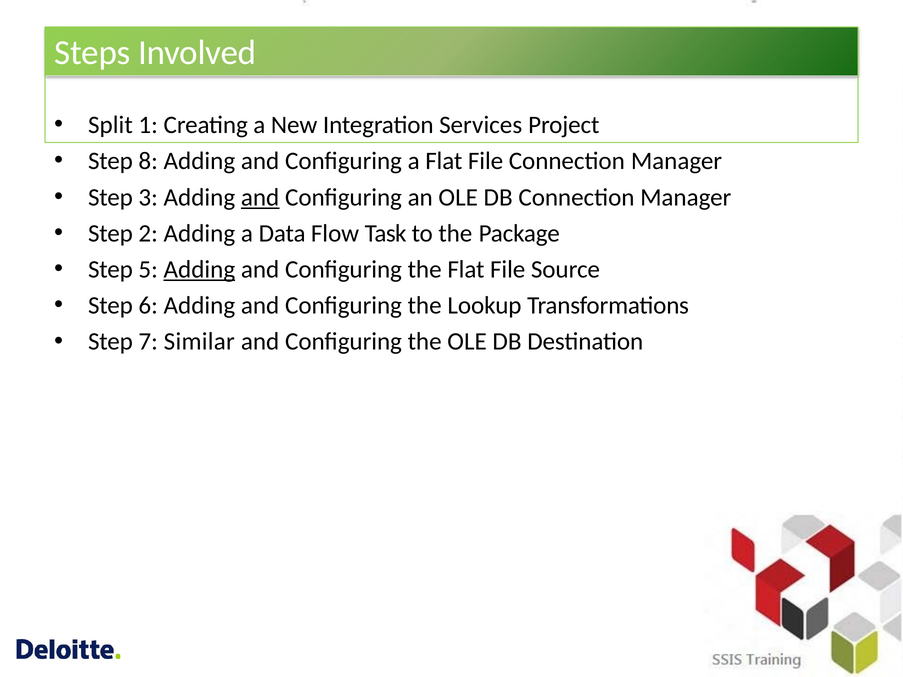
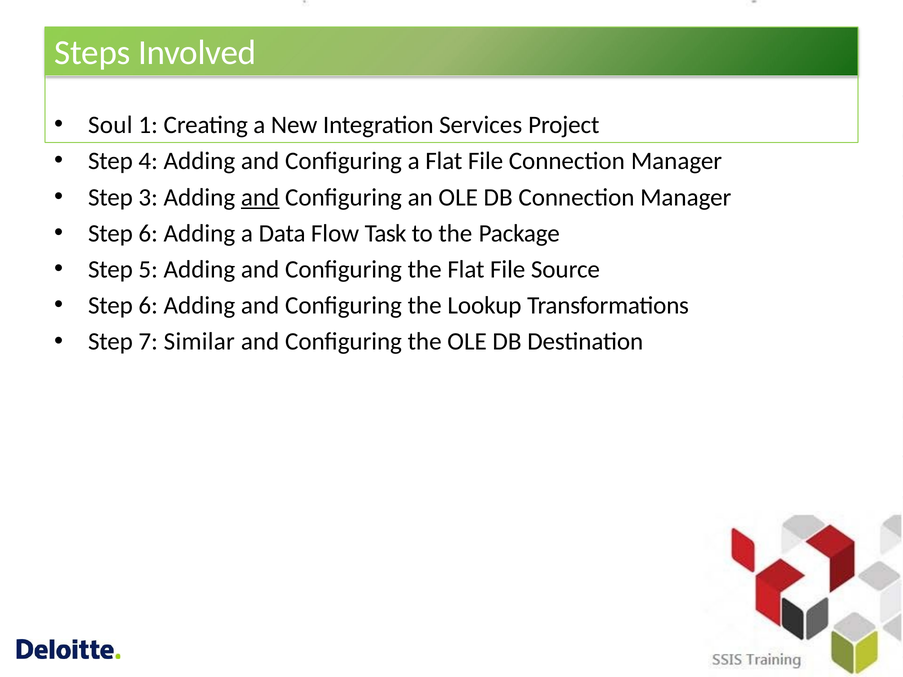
Split: Split -> Soul
8: 8 -> 4
2 at (148, 233): 2 -> 6
Adding at (199, 270) underline: present -> none
